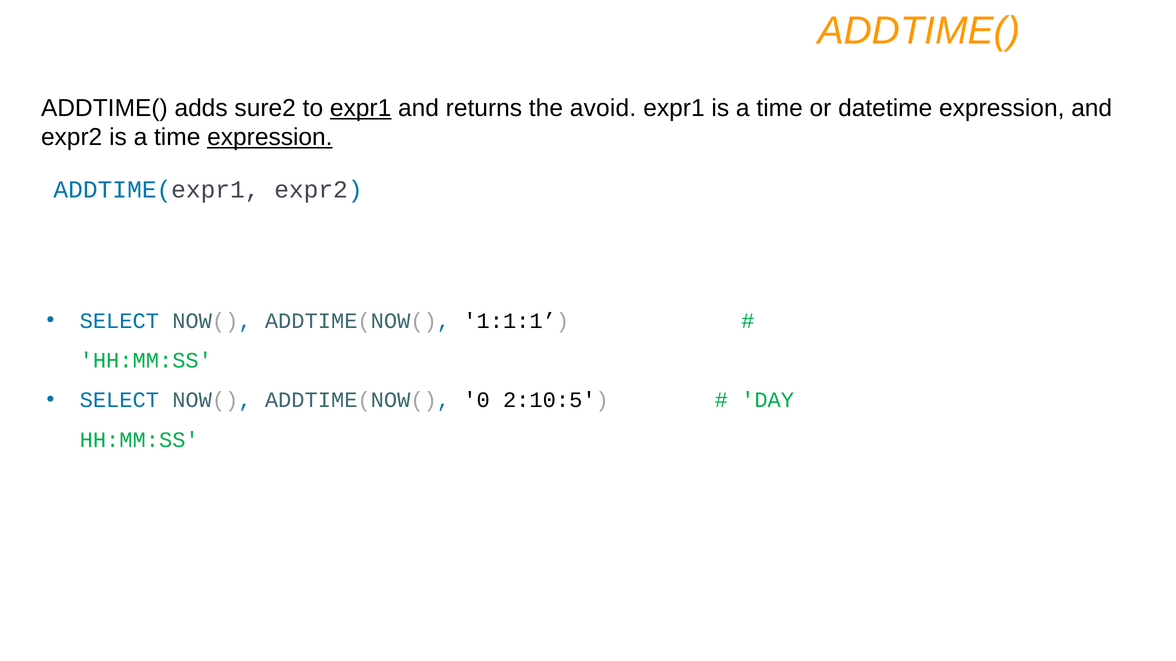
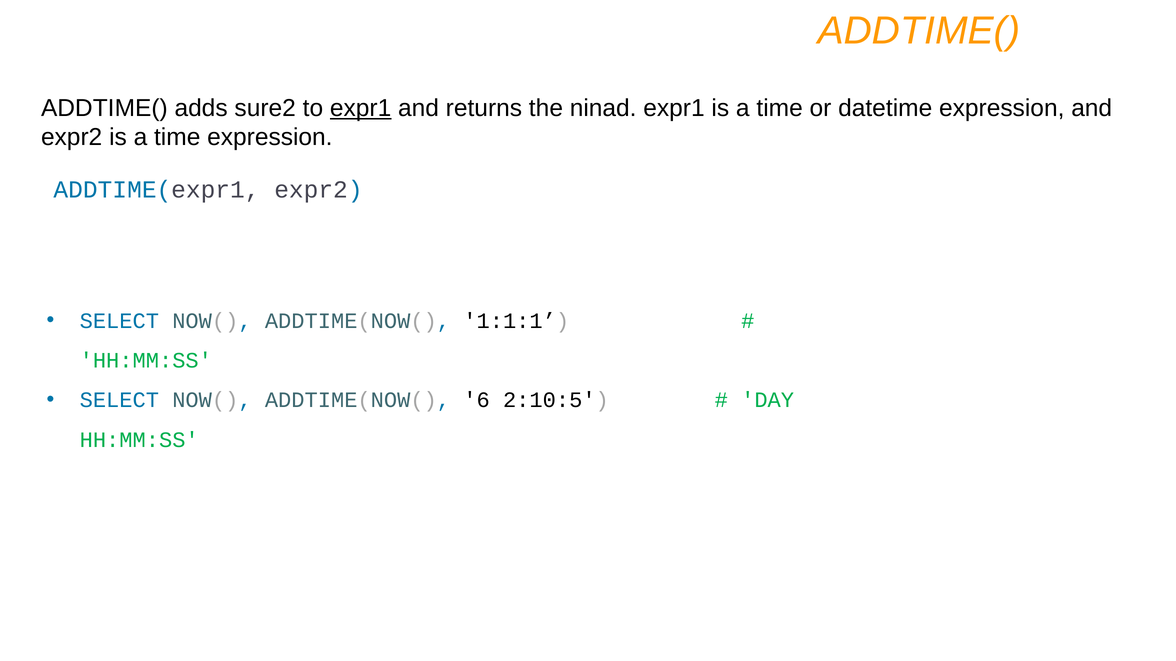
avoid: avoid -> ninad
expression at (270, 137) underline: present -> none
0: 0 -> 6
